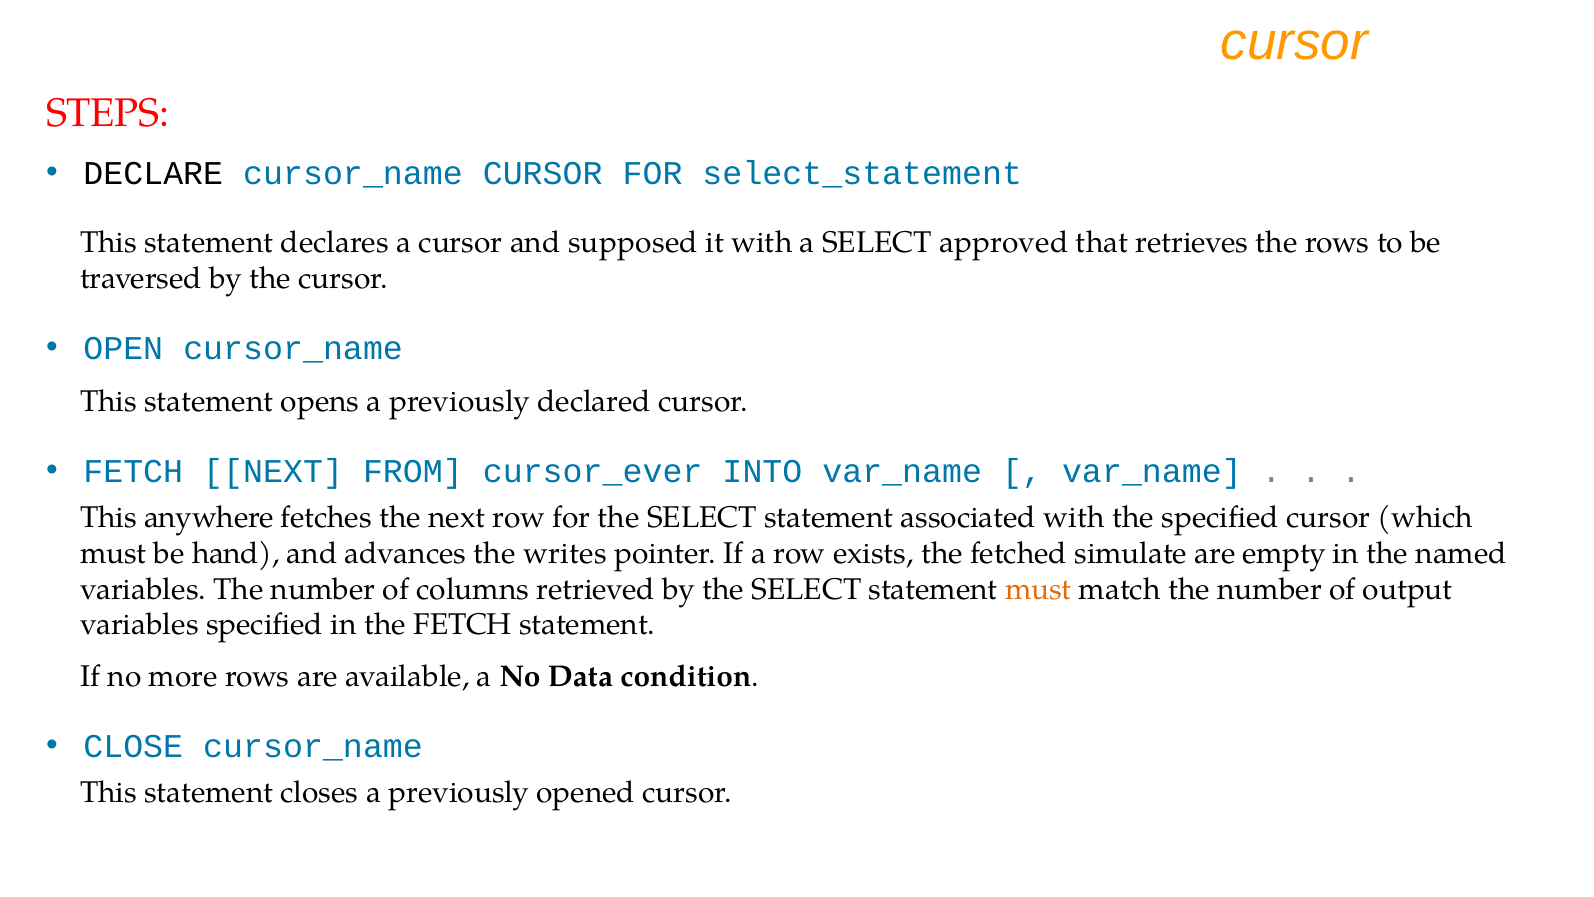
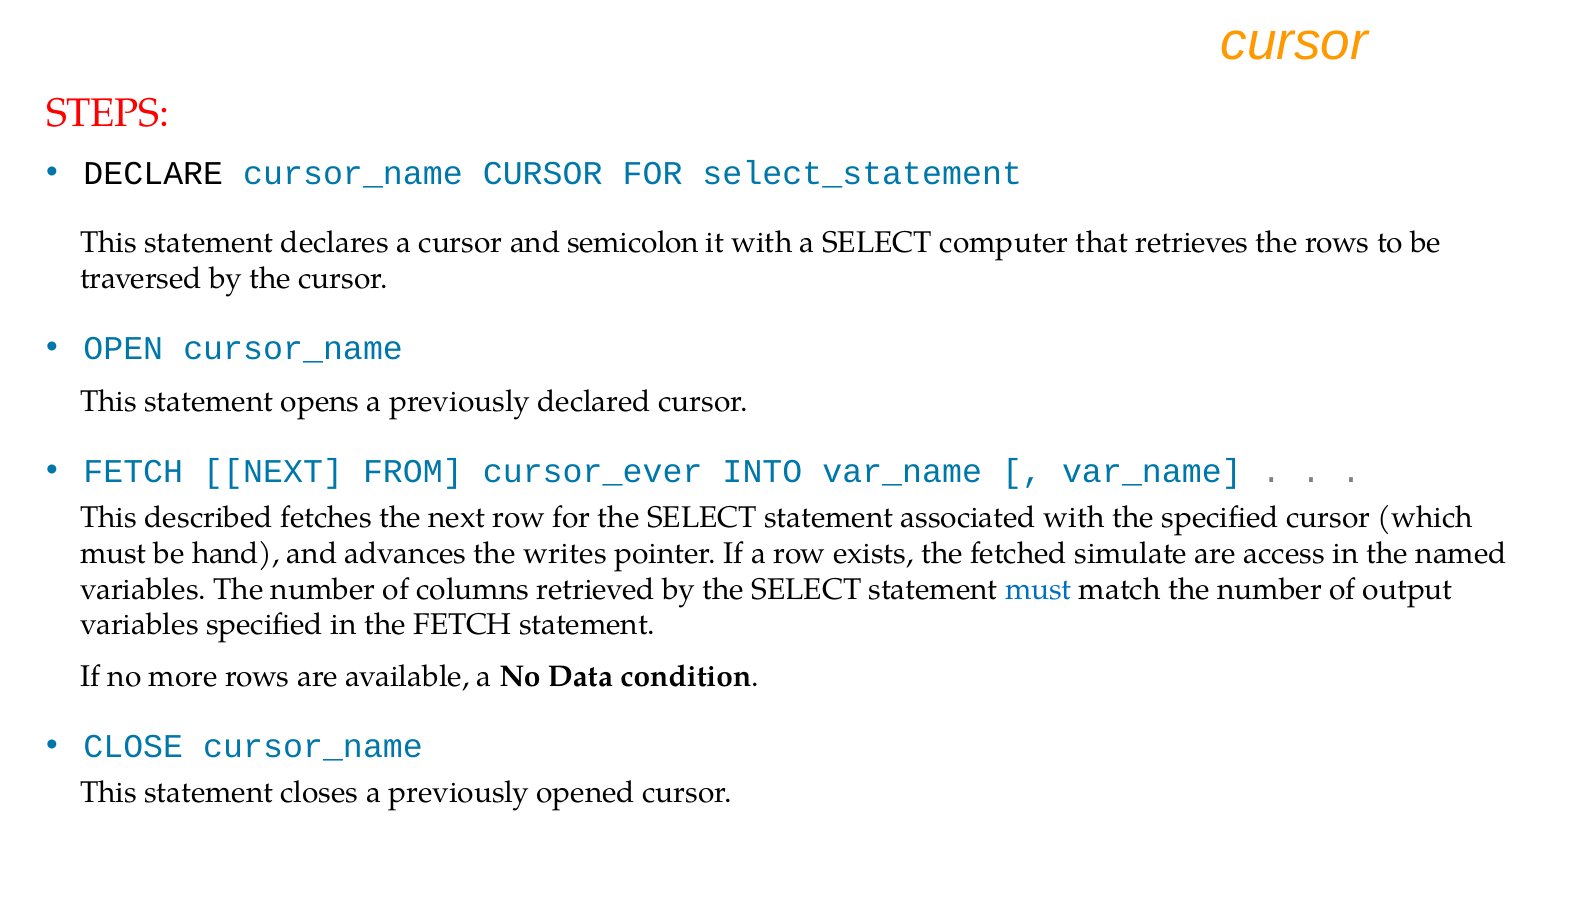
supposed: supposed -> semicolon
approved: approved -> computer
anywhere: anywhere -> described
empty: empty -> access
must at (1038, 589) colour: orange -> blue
